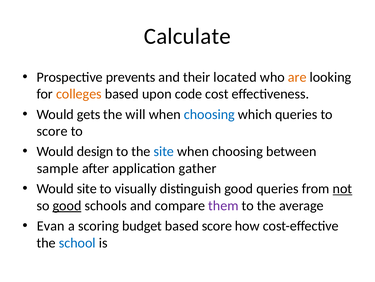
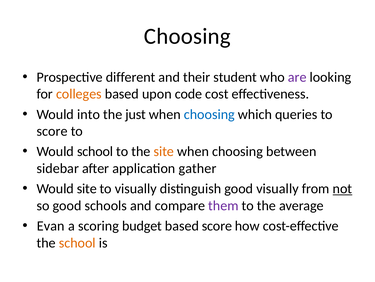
Calculate at (187, 36): Calculate -> Choosing
prevents: prevents -> different
located: located -> student
are colour: orange -> purple
gets: gets -> into
will: will -> just
Would design: design -> school
site at (164, 151) colour: blue -> orange
sample: sample -> sidebar
good queries: queries -> visually
good at (67, 205) underline: present -> none
school at (77, 242) colour: blue -> orange
